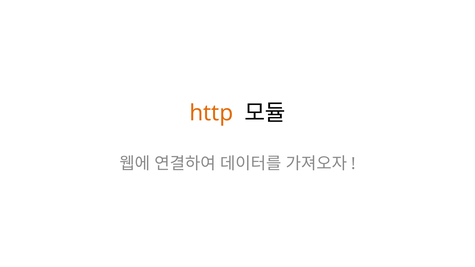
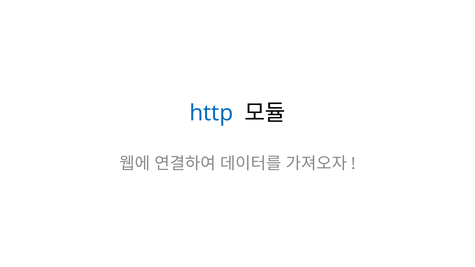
http colour: orange -> blue
